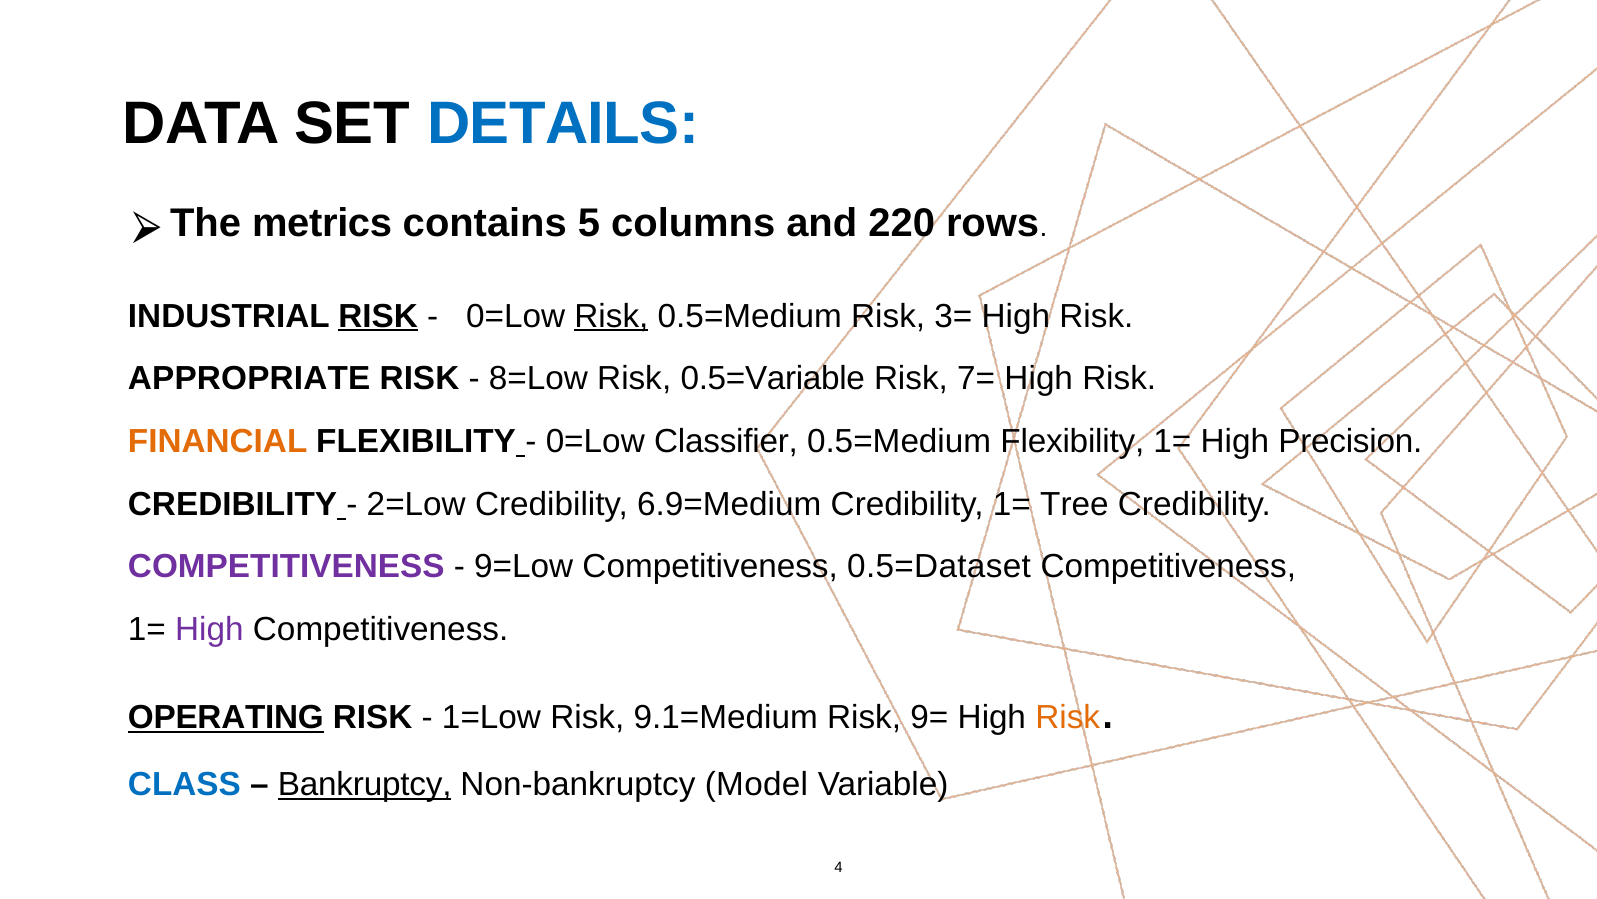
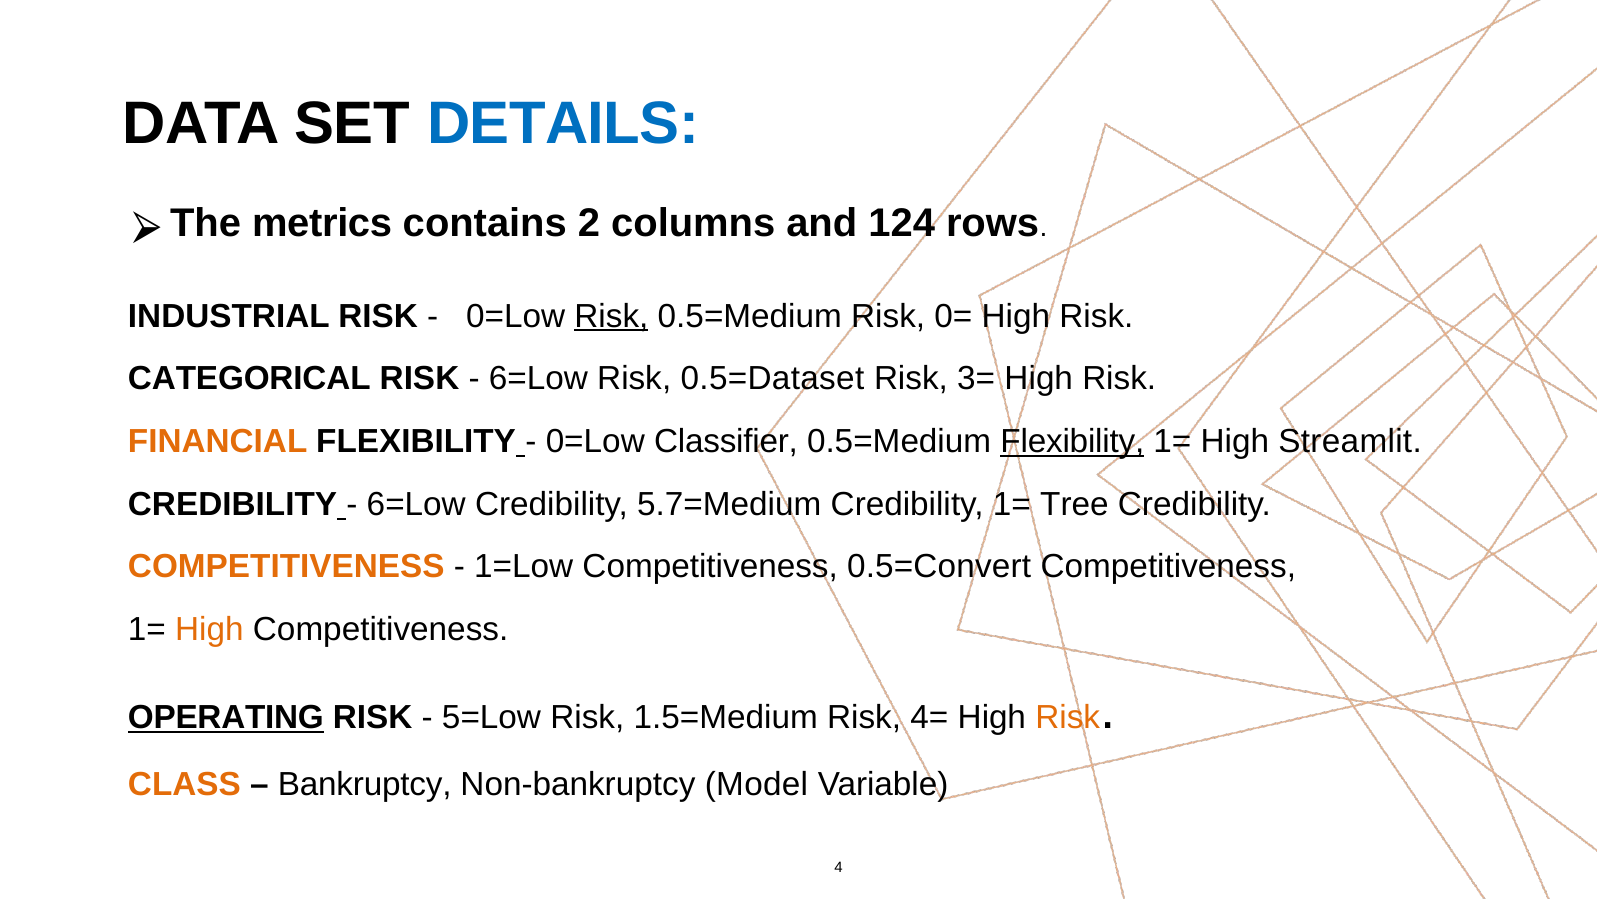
5: 5 -> 2
220: 220 -> 124
RISK at (378, 316) underline: present -> none
3=: 3= -> 0=
APPROPRIATE: APPROPRIATE -> CATEGORICAL
8=Low at (538, 378): 8=Low -> 6=Low
0.5=Variable: 0.5=Variable -> 0.5=Dataset
7=: 7= -> 3=
Flexibility at (1072, 441) underline: none -> present
Precision: Precision -> Streamlit
2=Low at (416, 504): 2=Low -> 6=Low
6.9=Medium: 6.9=Medium -> 5.7=Medium
COMPETITIVENESS at (286, 566) colour: purple -> orange
9=Low: 9=Low -> 1=Low
0.5=Dataset: 0.5=Dataset -> 0.5=Convert
High at (209, 629) colour: purple -> orange
1=Low: 1=Low -> 5=Low
9.1=Medium: 9.1=Medium -> 1.5=Medium
9=: 9= -> 4=
CLASS colour: blue -> orange
Bankruptcy underline: present -> none
